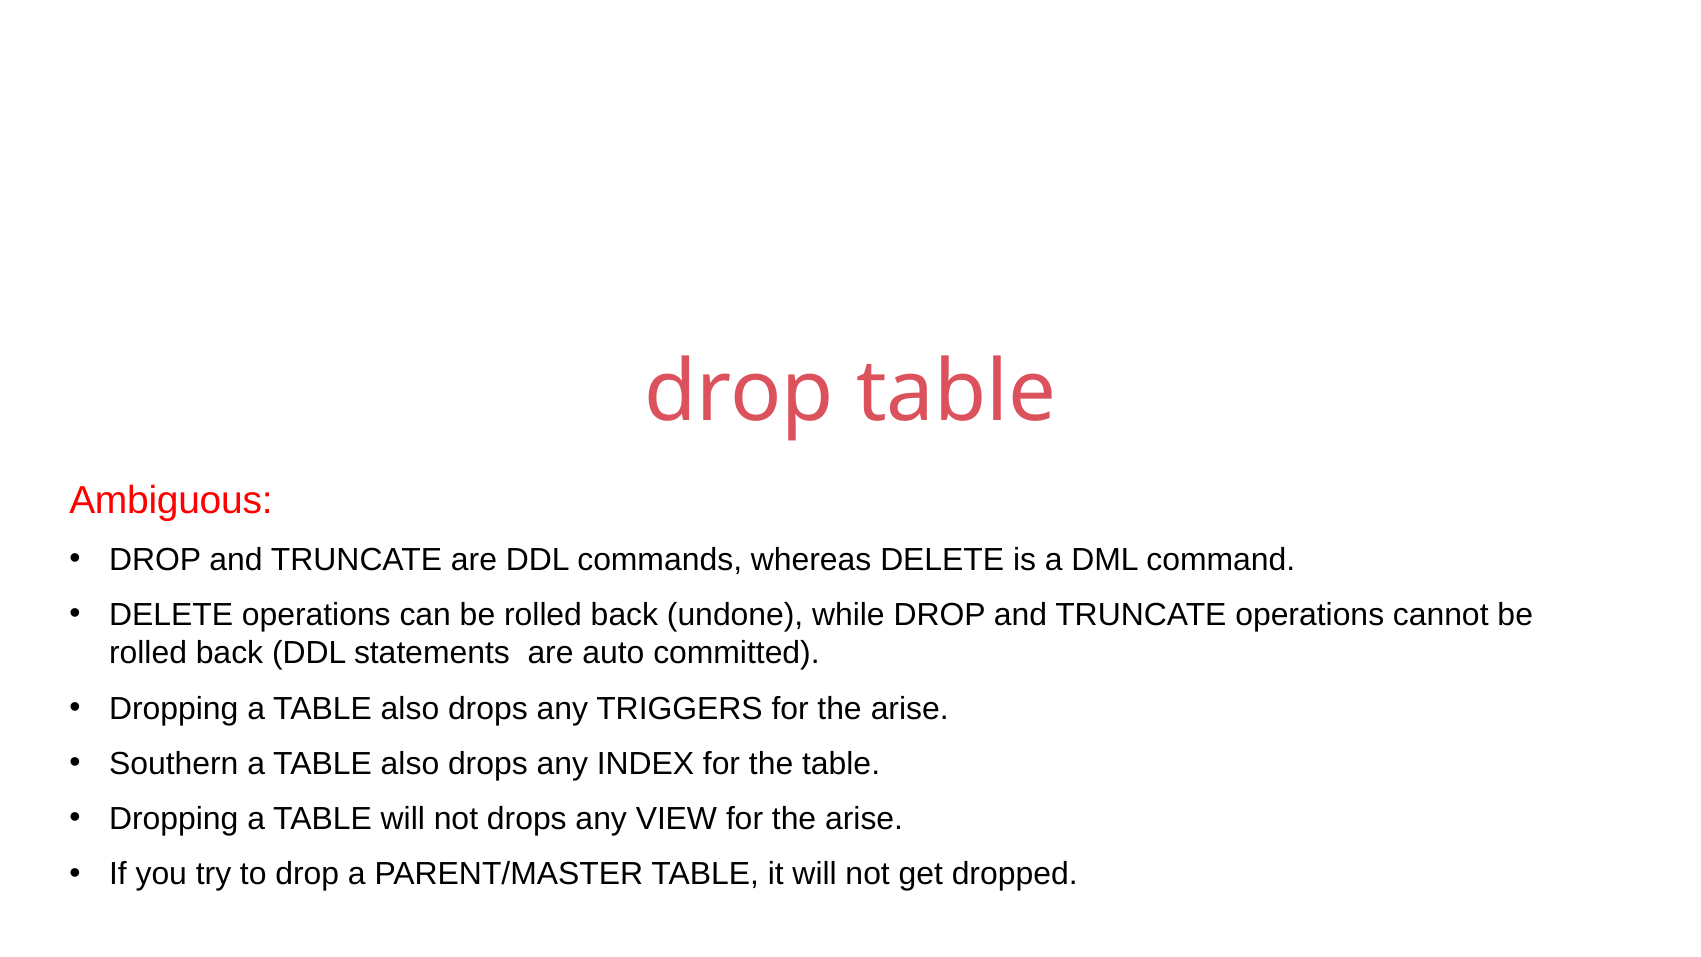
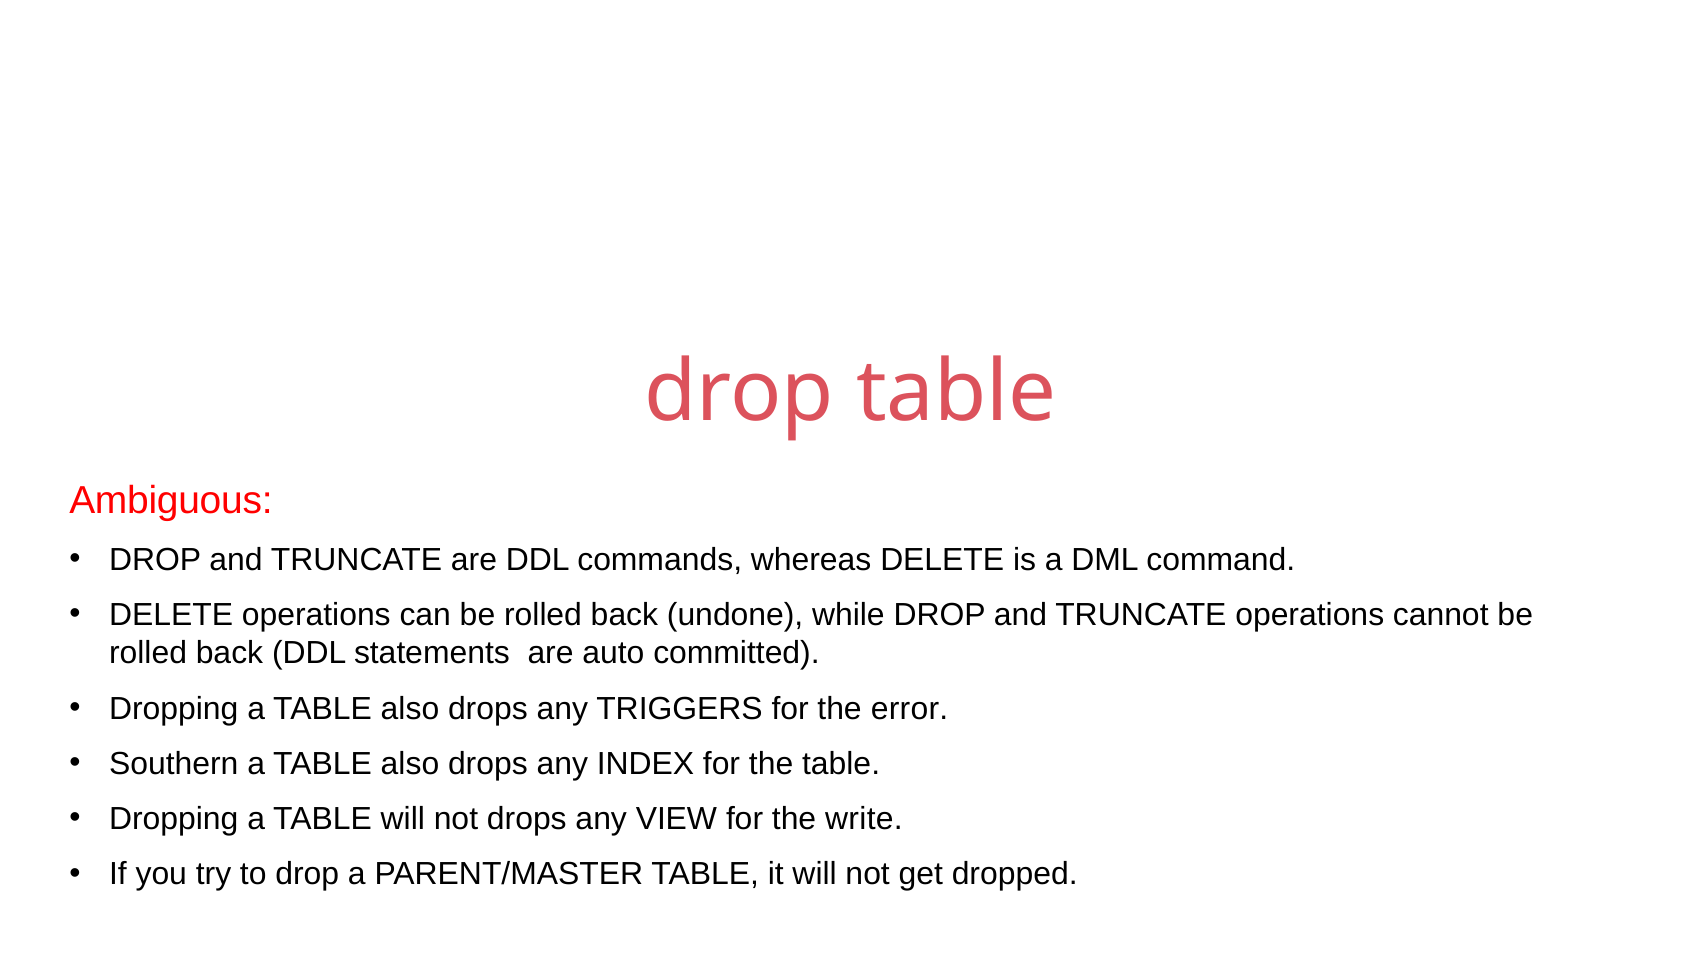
TRIGGERS for the arise: arise -> error
VIEW for the arise: arise -> write
